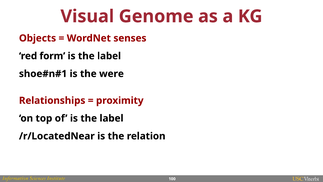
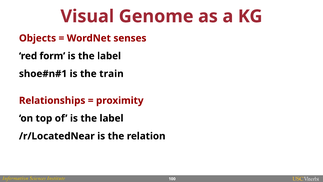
were: were -> train
